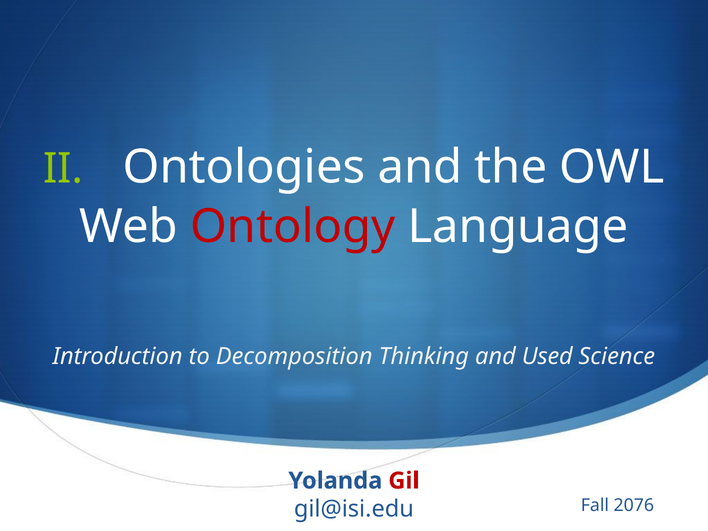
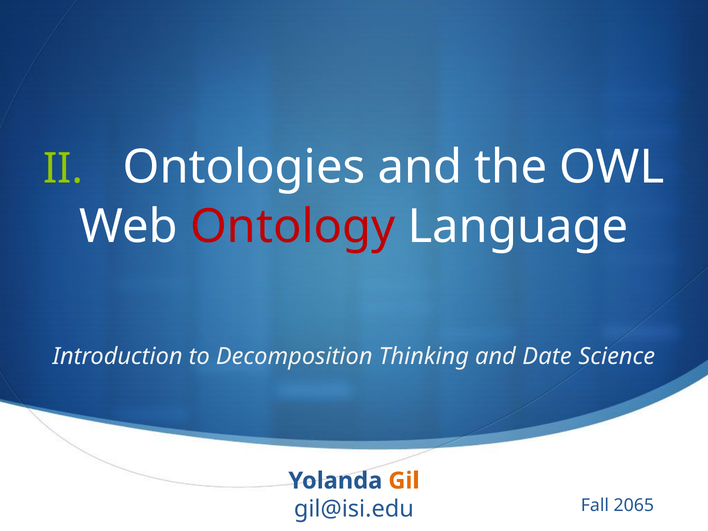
Used: Used -> Date
Gil colour: red -> orange
2076: 2076 -> 2065
